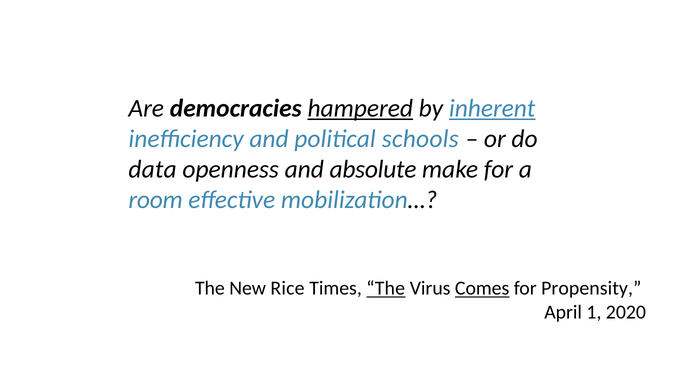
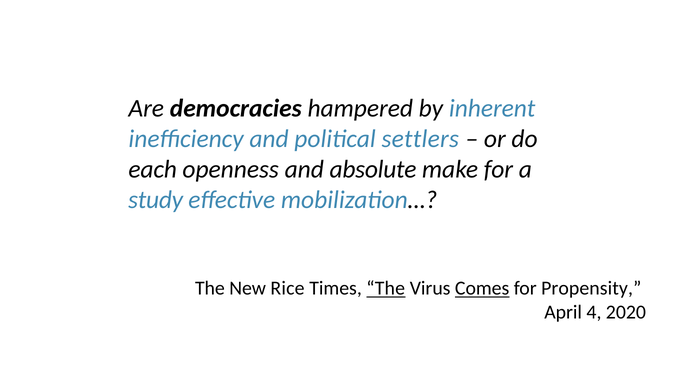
hampered underline: present -> none
inherent underline: present -> none
schools: schools -> settlers
data: data -> each
room: room -> study
1: 1 -> 4
